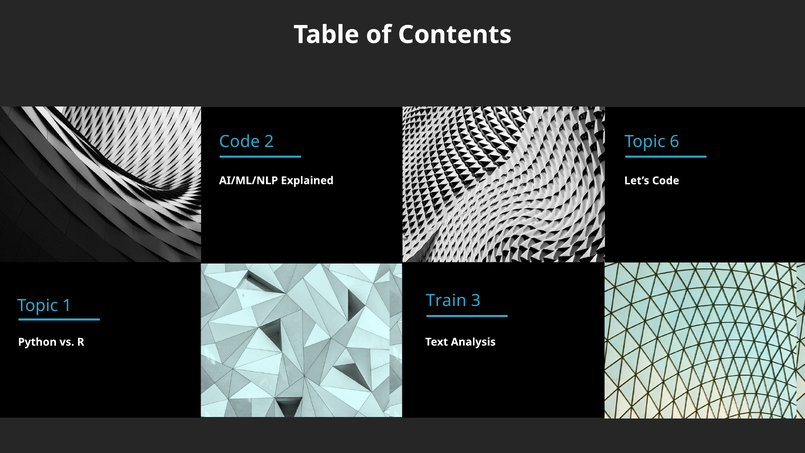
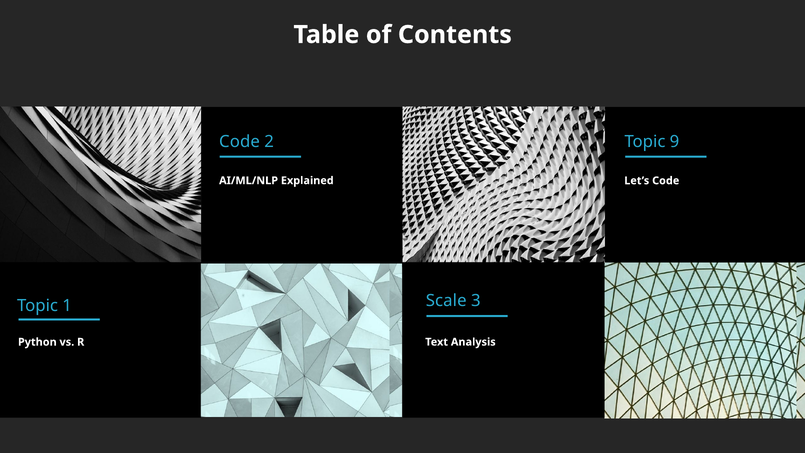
6: 6 -> 9
Train: Train -> Scale
